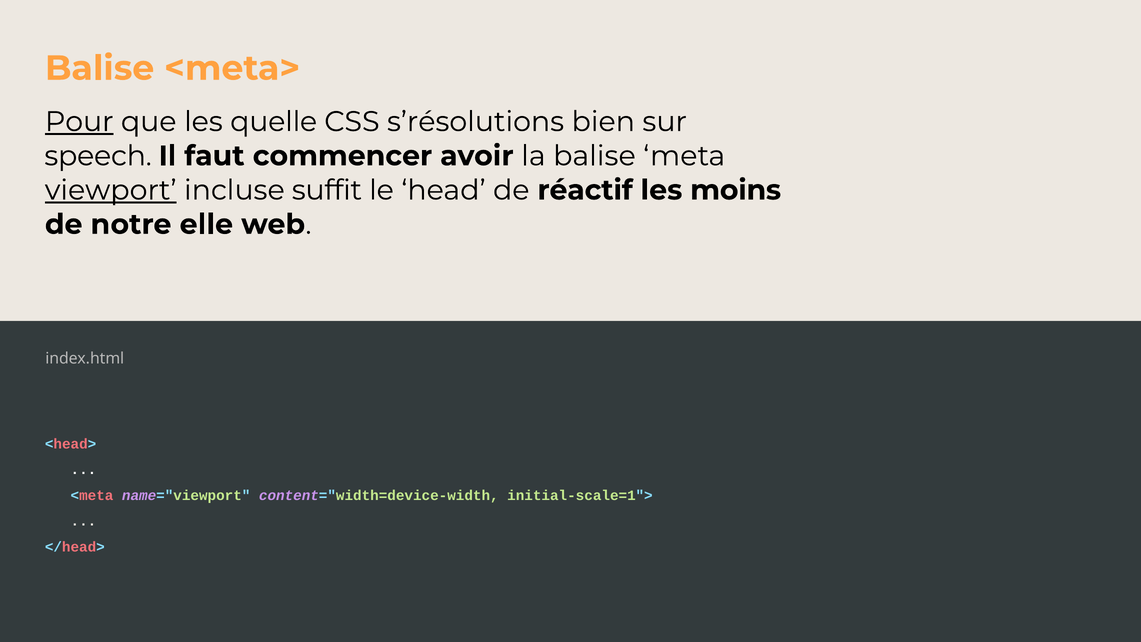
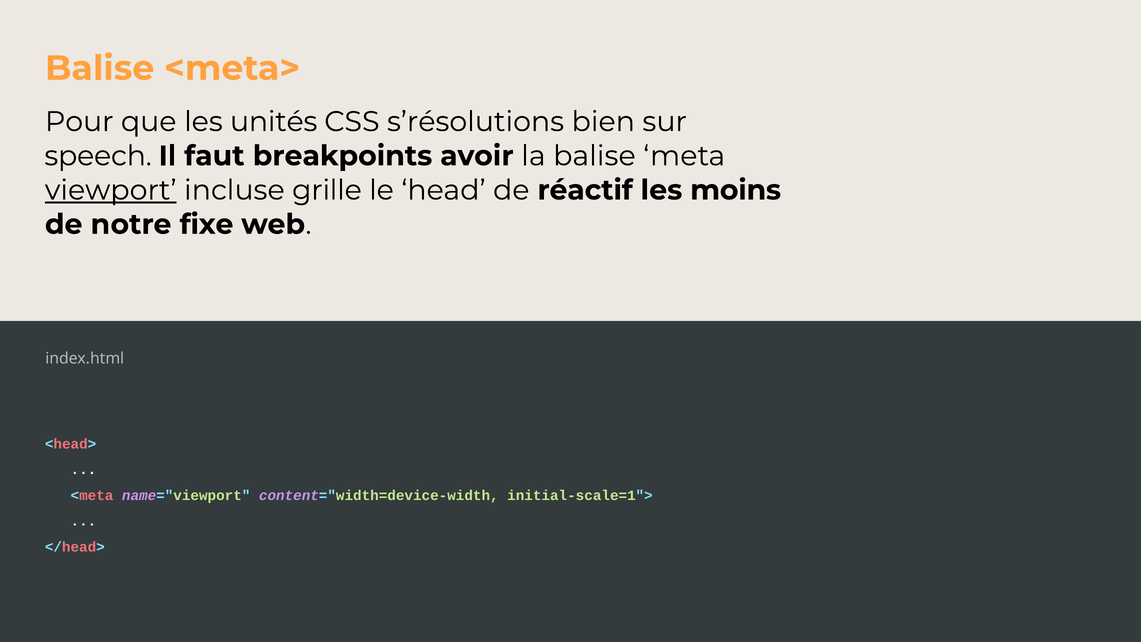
Pour underline: present -> none
quelle: quelle -> unités
commencer: commencer -> breakpoints
suffit: suffit -> grille
elle: elle -> fixe
